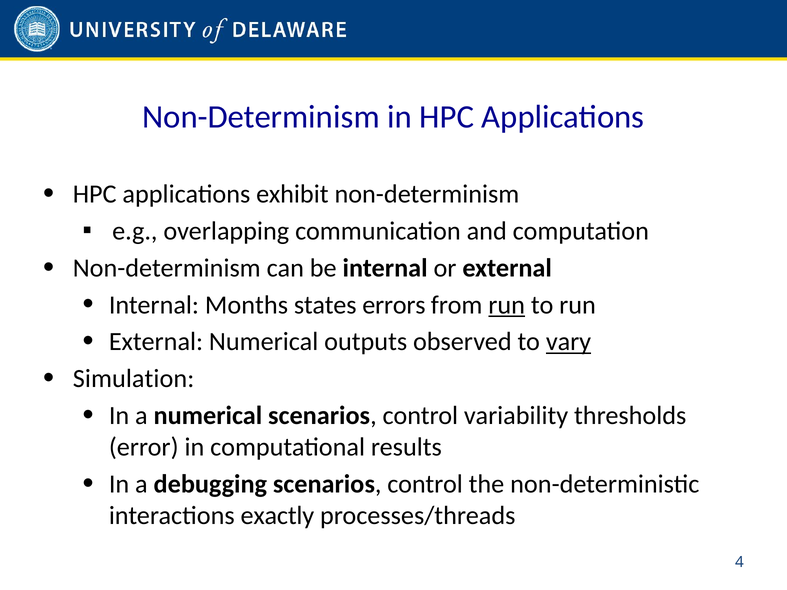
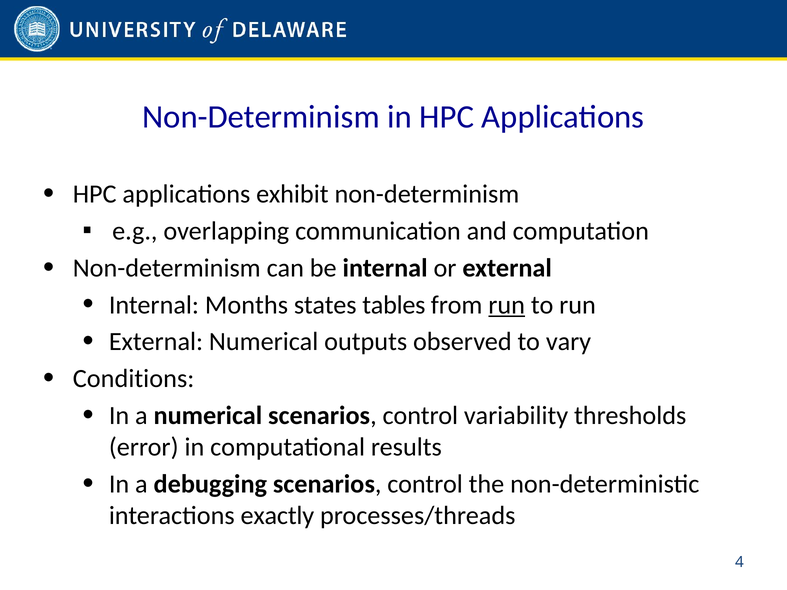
errors: errors -> tables
vary underline: present -> none
Simulation: Simulation -> Conditions
